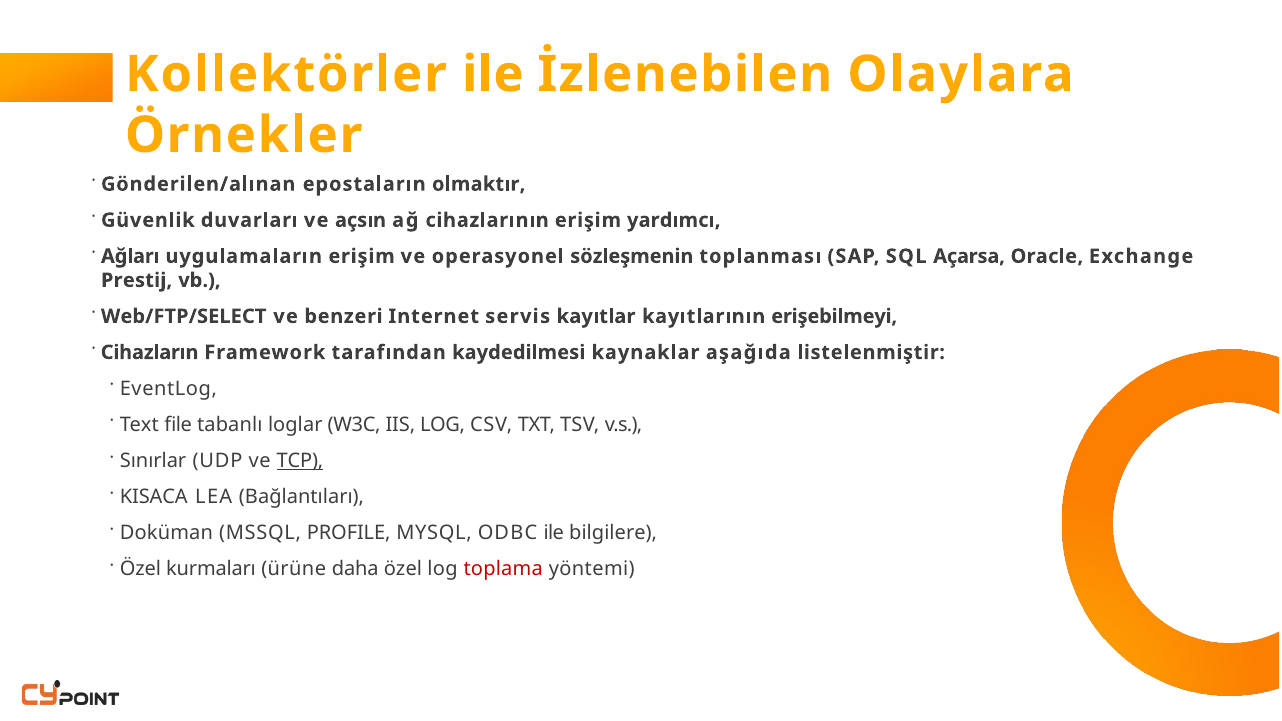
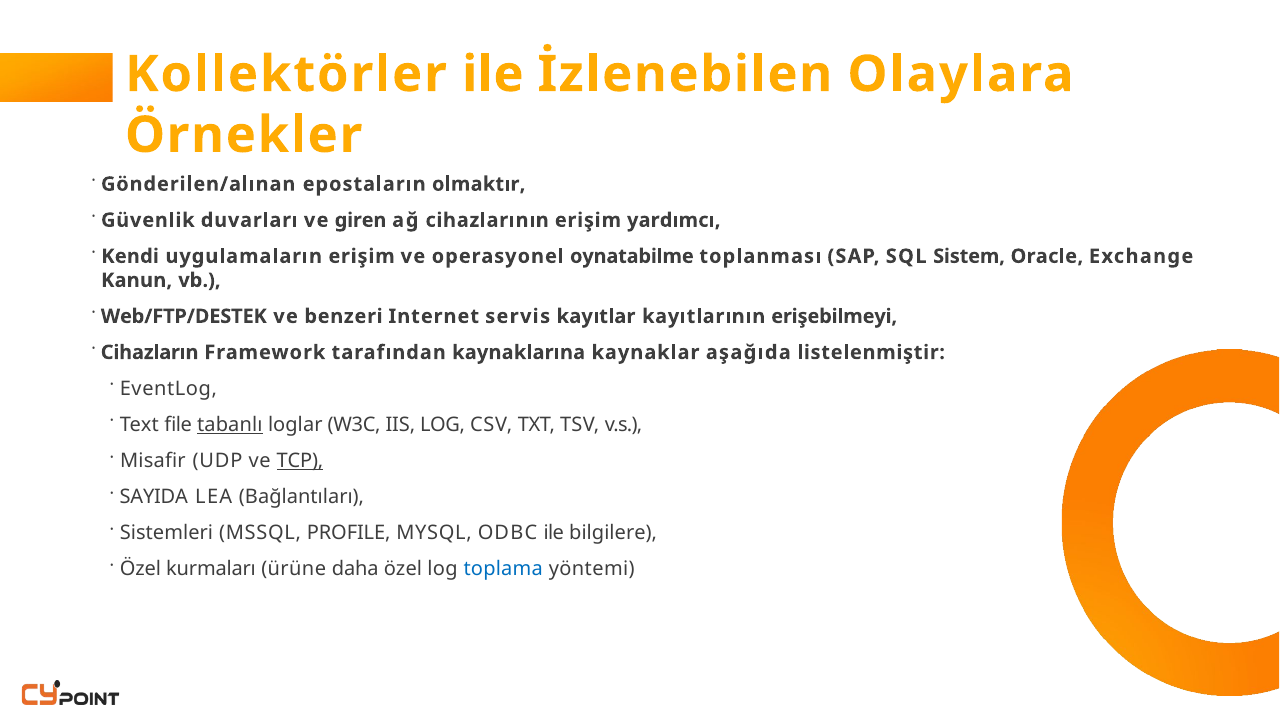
açsın: açsın -> giren
Ağları: Ağları -> Kendi
sözleşmenin: sözleşmenin -> oynatabilme
Açarsa: Açarsa -> Sistem
Prestij: Prestij -> Kanun
Web/FTP/SELECT: Web/FTP/SELECT -> Web/FTP/DESTEK
kaydedilmesi: kaydedilmesi -> kaynaklarına
tabanlı underline: none -> present
Sınırlar: Sınırlar -> Misafir
KISACA: KISACA -> SAYIDA
Doküman: Doküman -> Sistemleri
toplama colour: red -> blue
